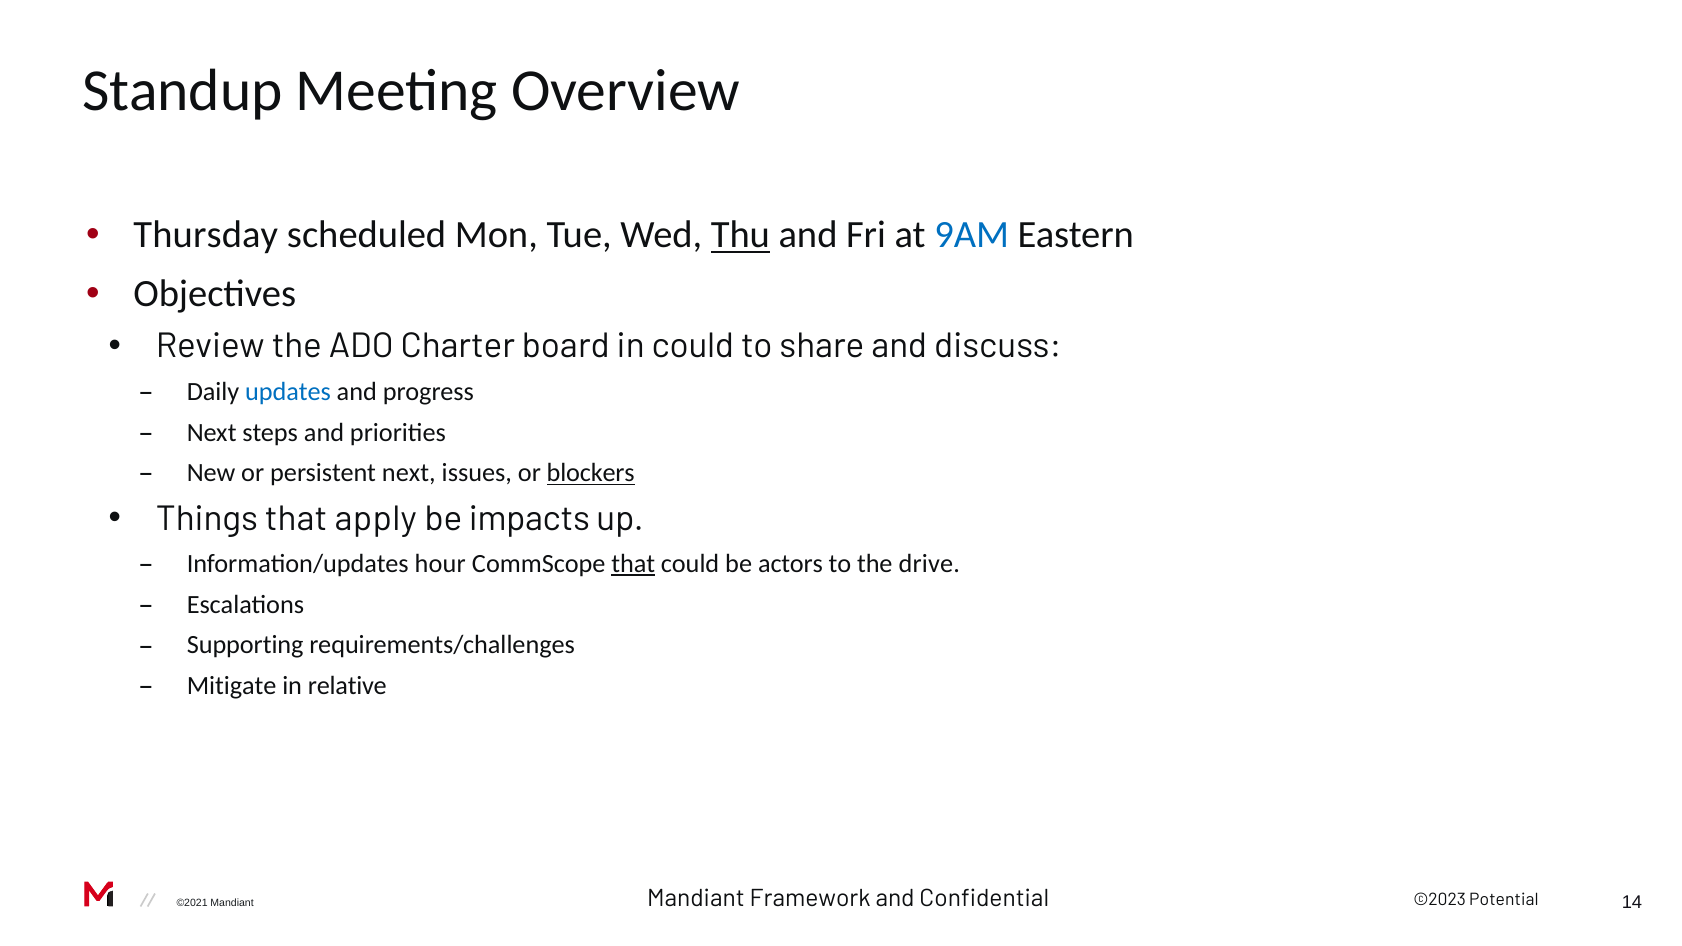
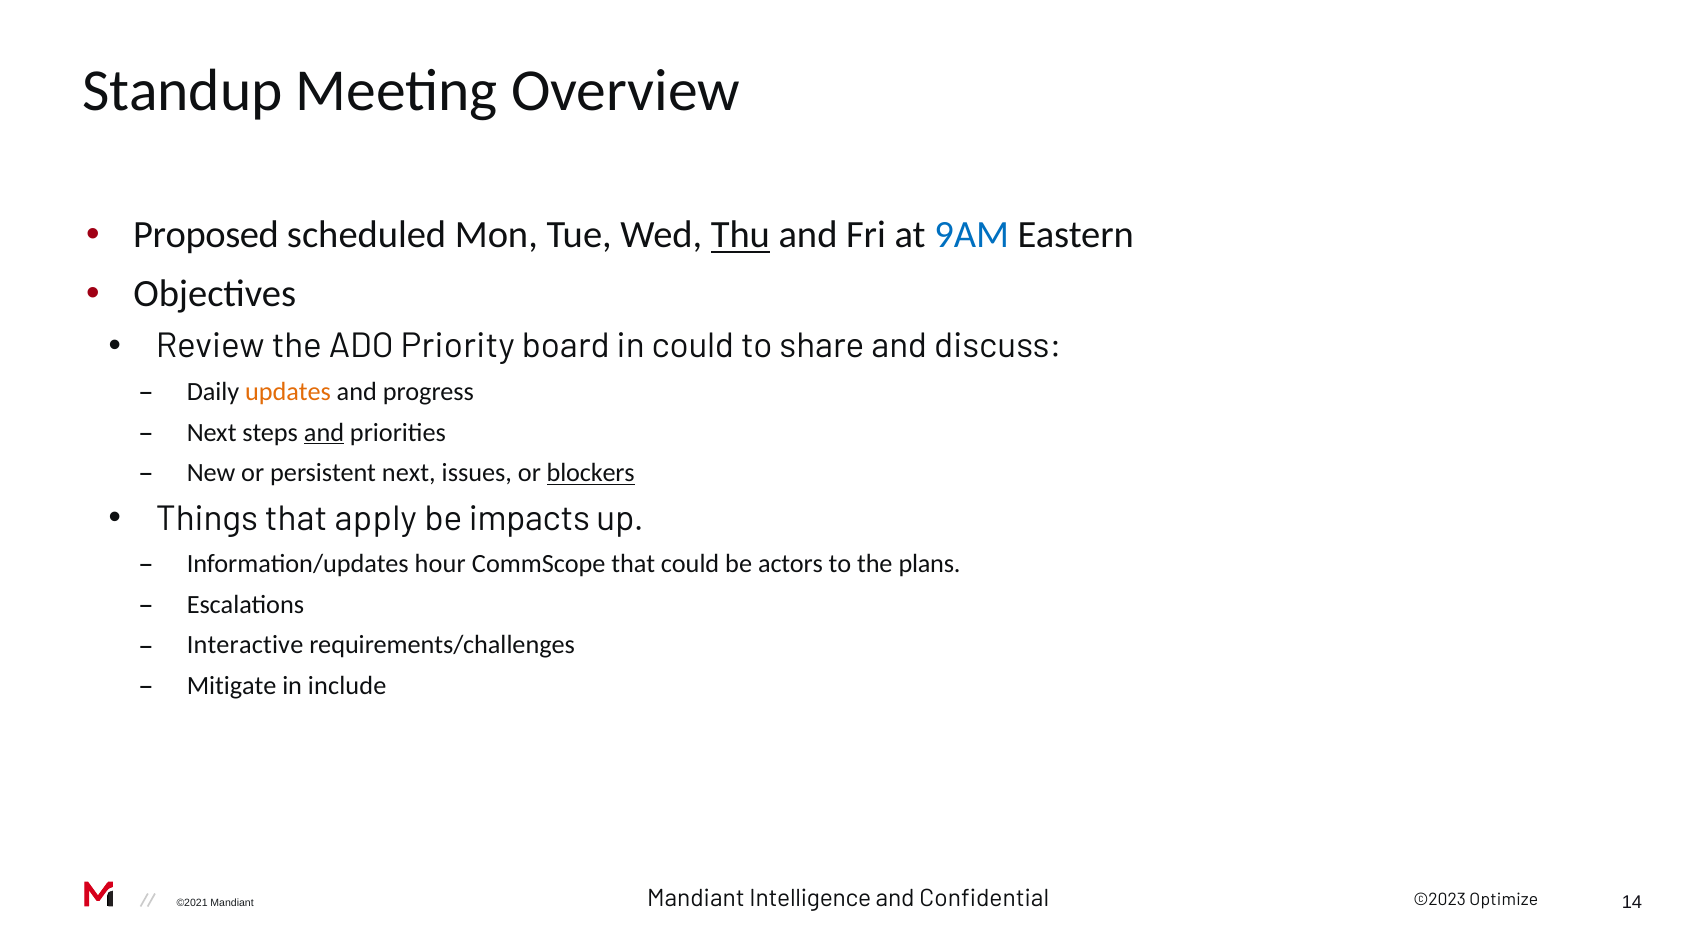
Thursday: Thursday -> Proposed
Charter: Charter -> Priority
updates colour: blue -> orange
and at (324, 432) underline: none -> present
that at (633, 564) underline: present -> none
drive: drive -> plans
Supporting: Supporting -> Interactive
relative: relative -> include
Framework: Framework -> Intelligence
Potential: Potential -> Optimize
